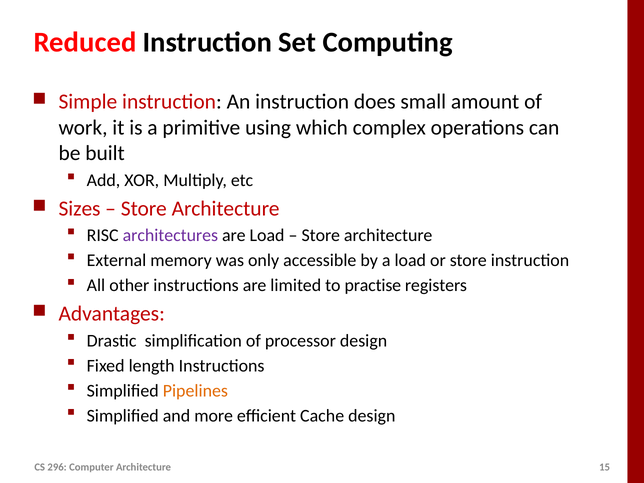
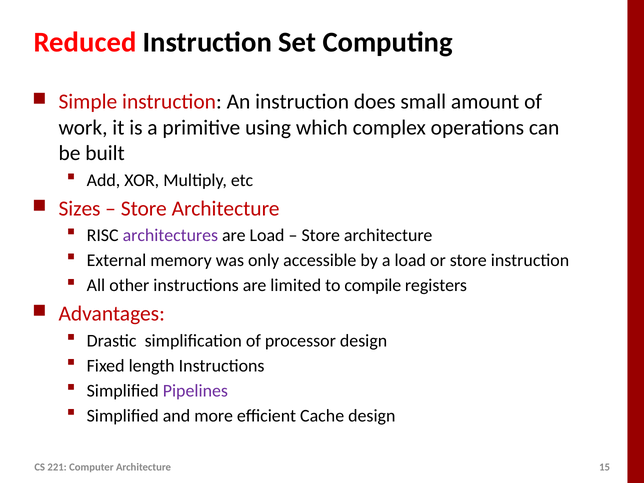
practise: practise -> compile
Pipelines colour: orange -> purple
296: 296 -> 221
